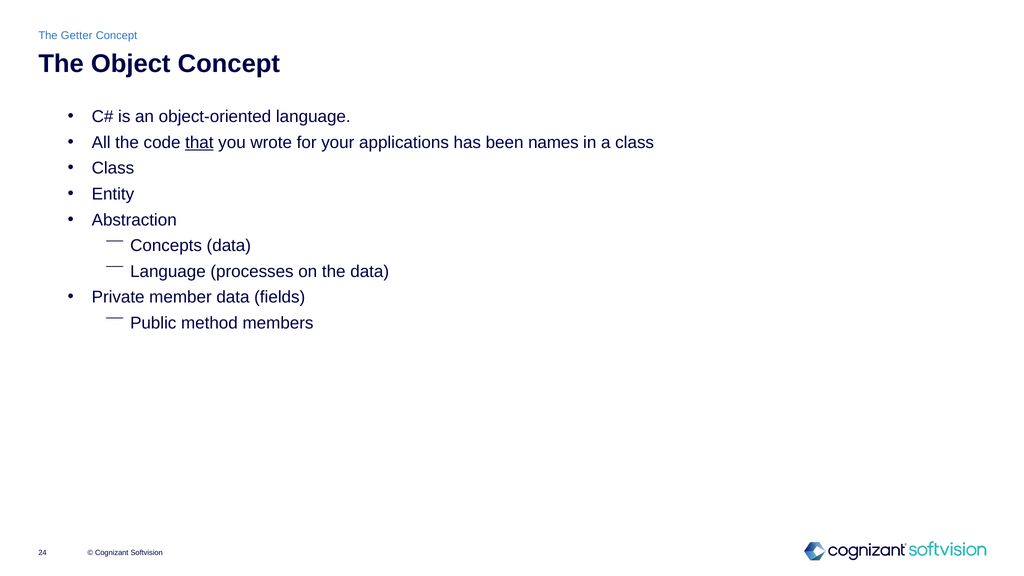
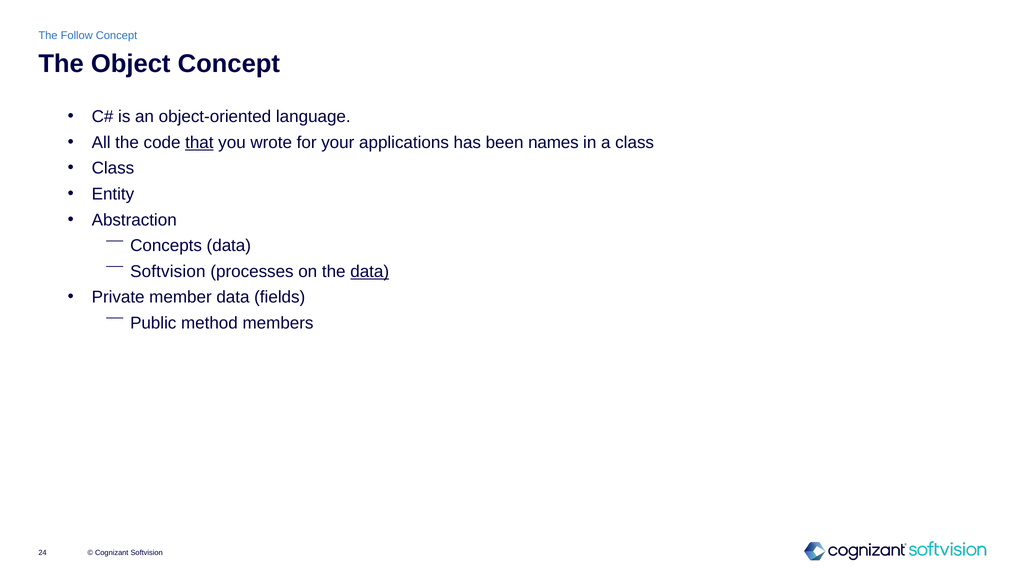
Getter: Getter -> Follow
Language at (168, 272): Language -> Softvision
data at (370, 272) underline: none -> present
